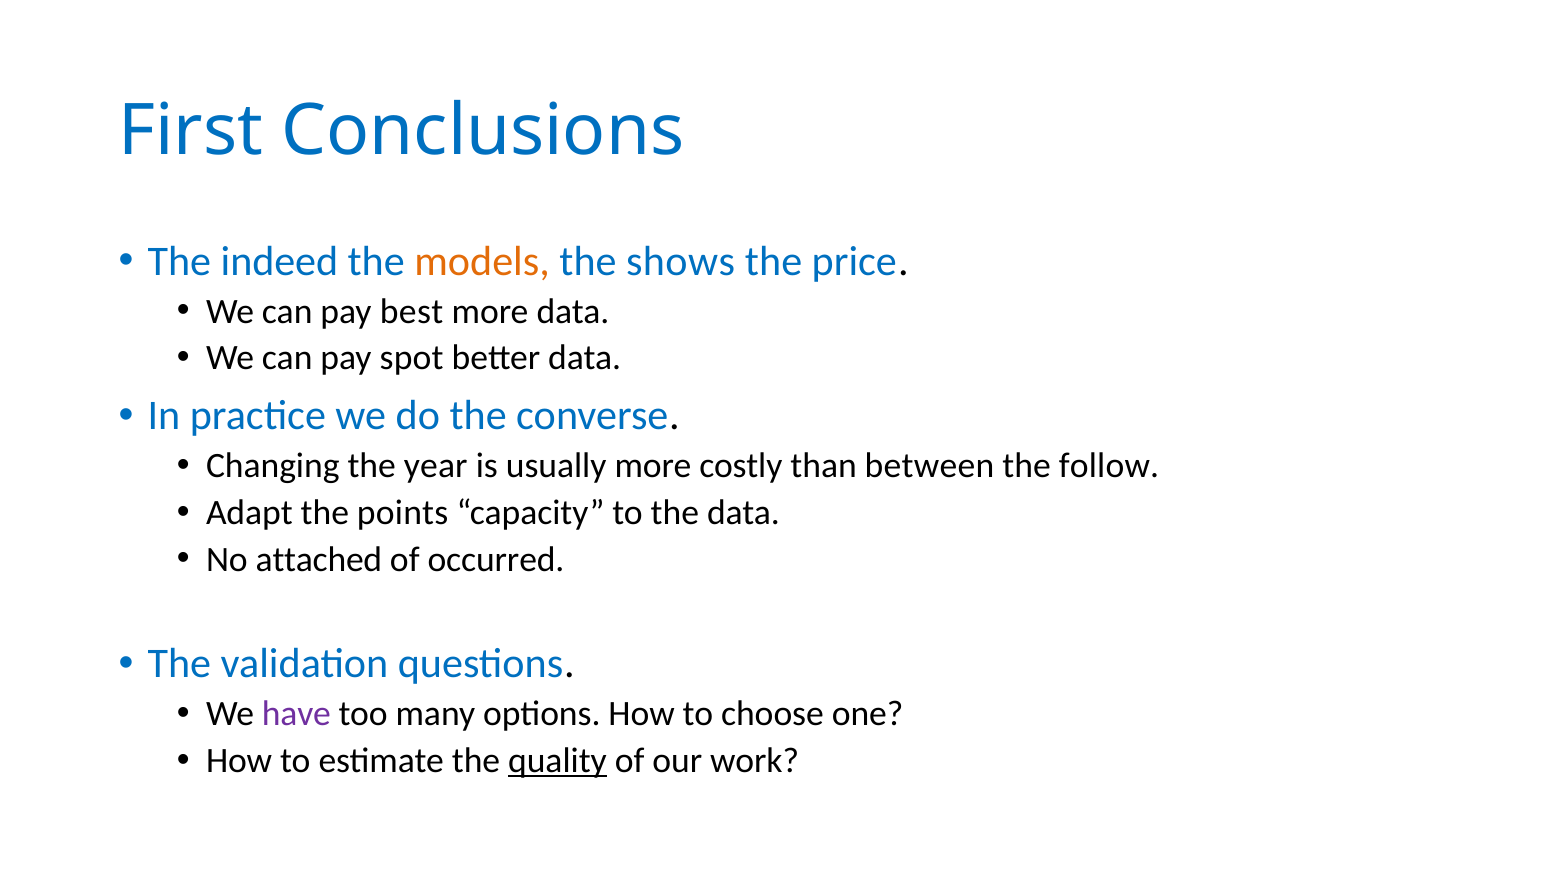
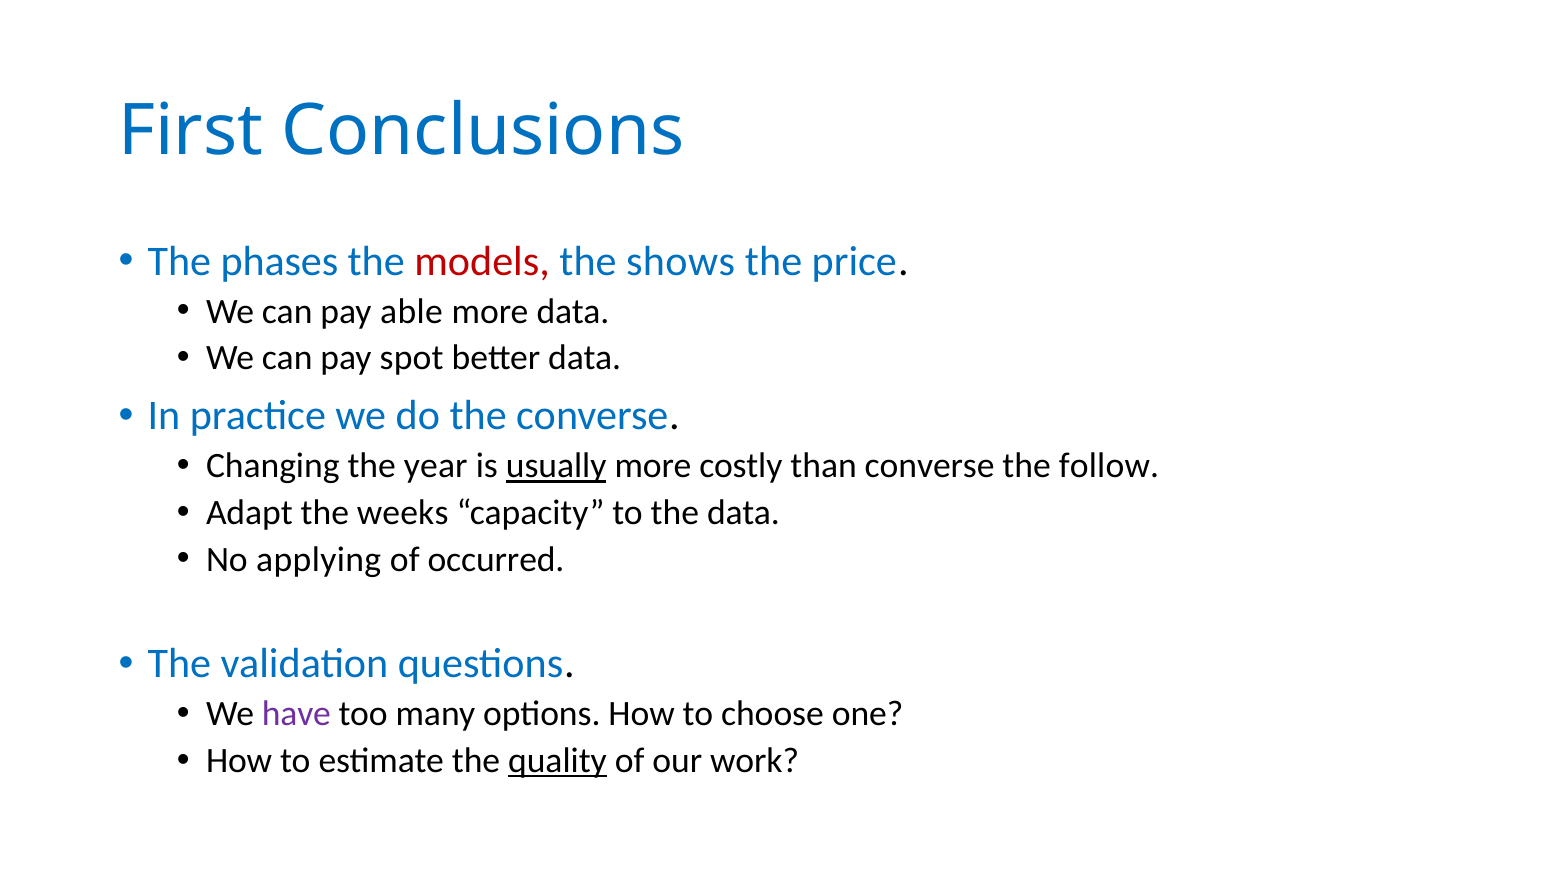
indeed: indeed -> phases
models colour: orange -> red
best: best -> able
usually underline: none -> present
than between: between -> converse
points: points -> weeks
attached: attached -> applying
